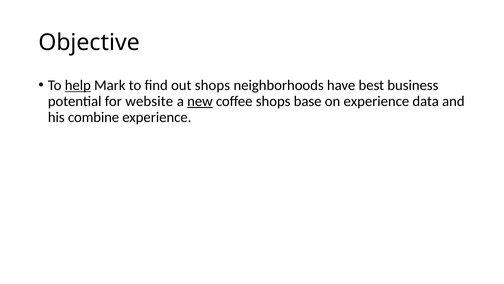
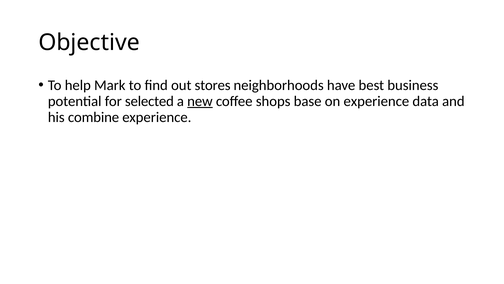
help underline: present -> none
out shops: shops -> stores
website: website -> selected
